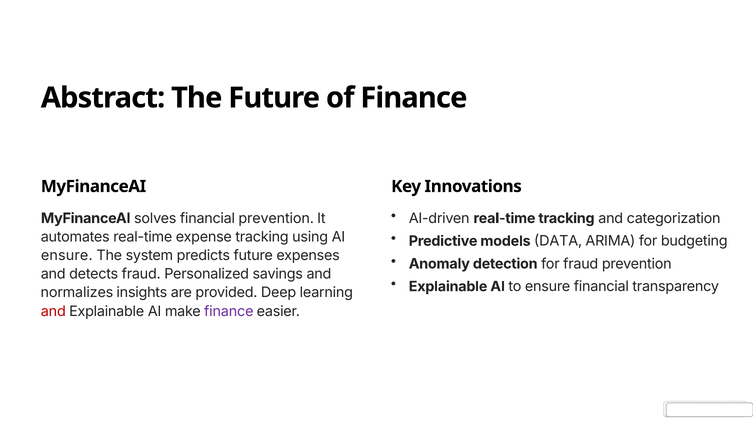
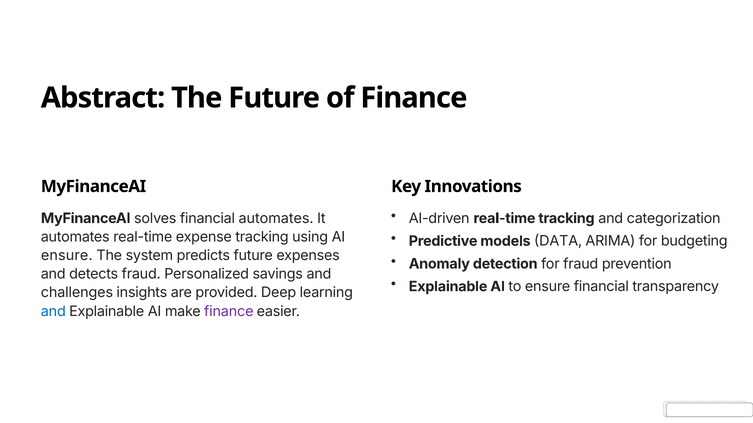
financial prevention: prevention -> automates
normalizes: normalizes -> challenges
and at (53, 312) colour: red -> blue
